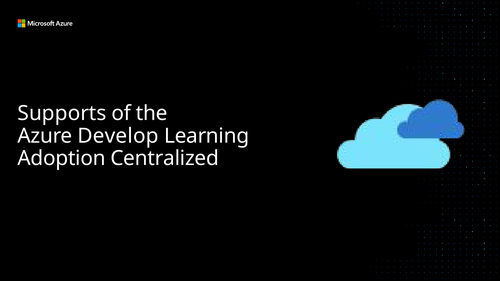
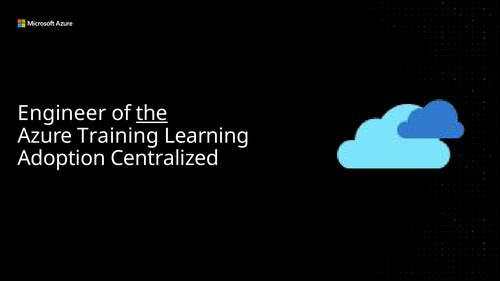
Supports: Supports -> Engineer
the underline: none -> present
Develop: Develop -> Training
